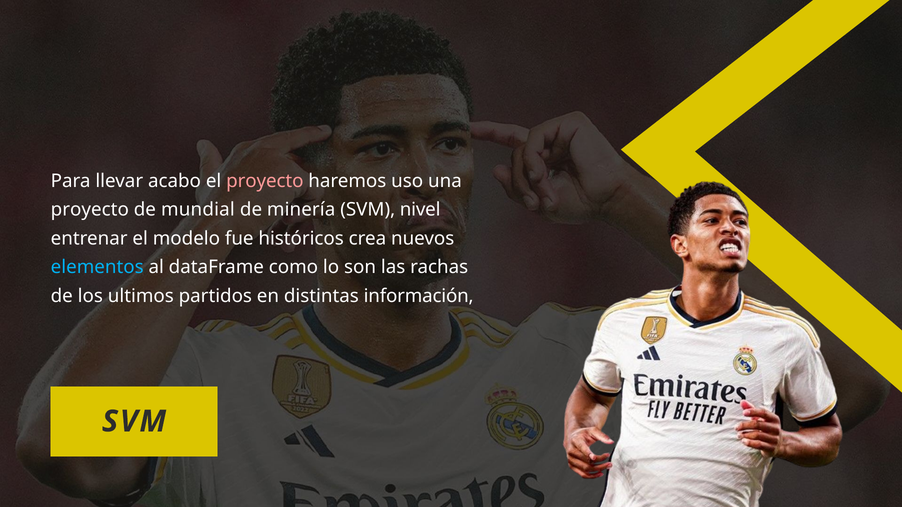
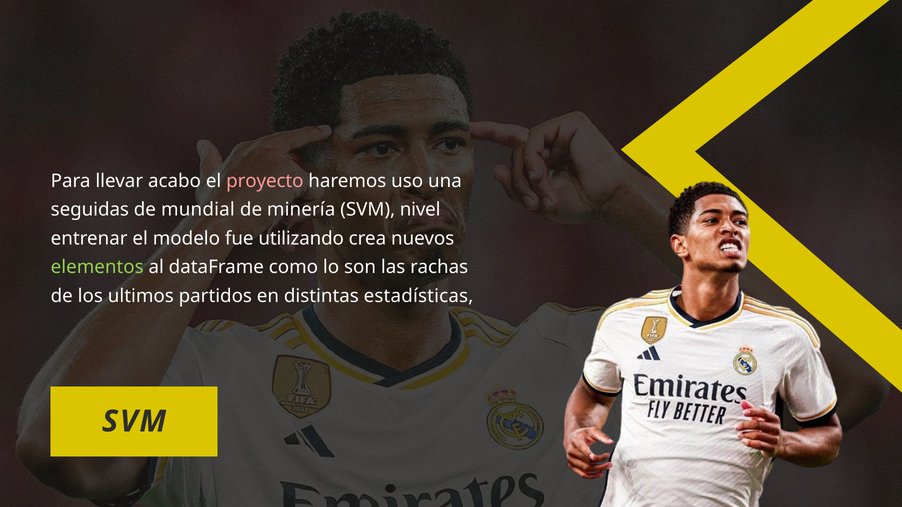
proyecto at (90, 210): proyecto -> seguidas
históricos: históricos -> utilizando
elementos colour: light blue -> light green
información: información -> estadísticas
